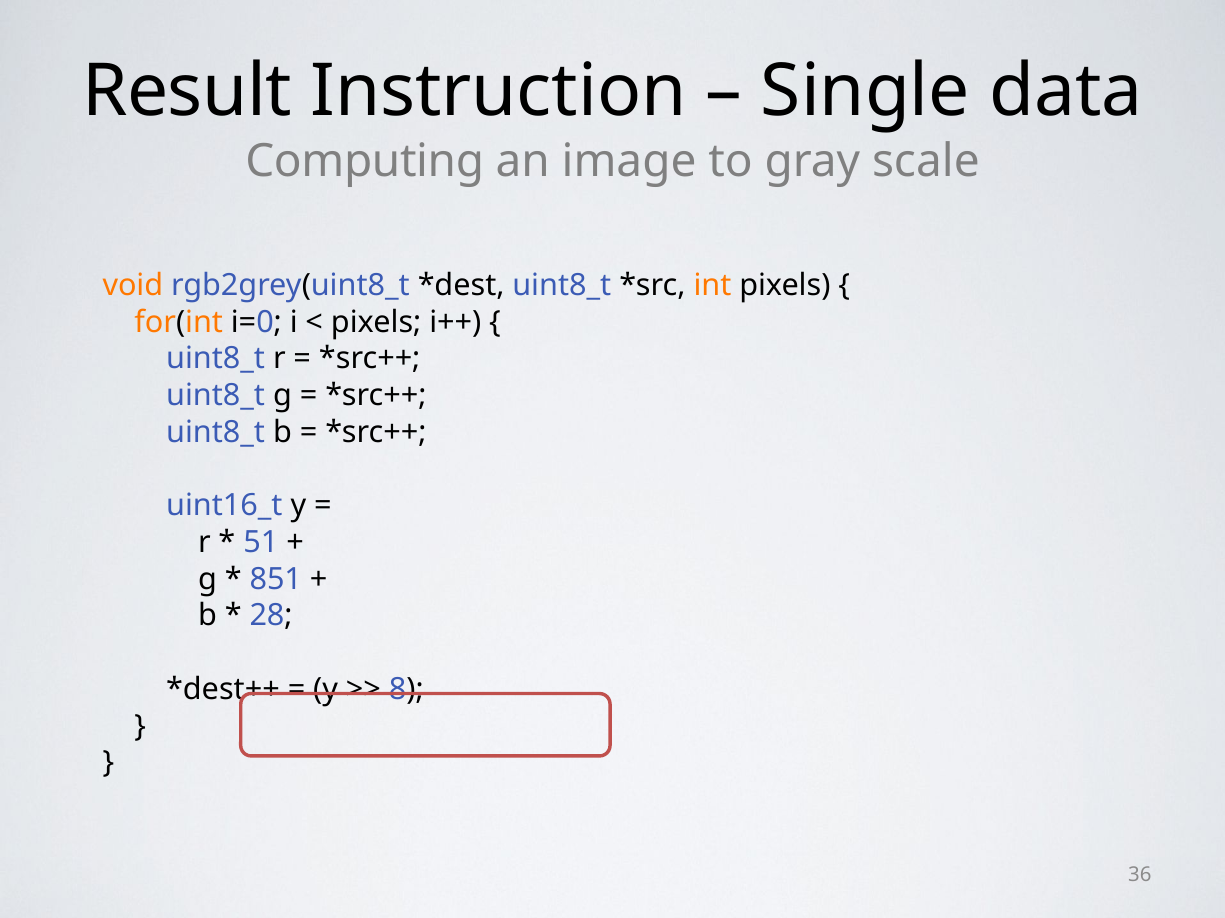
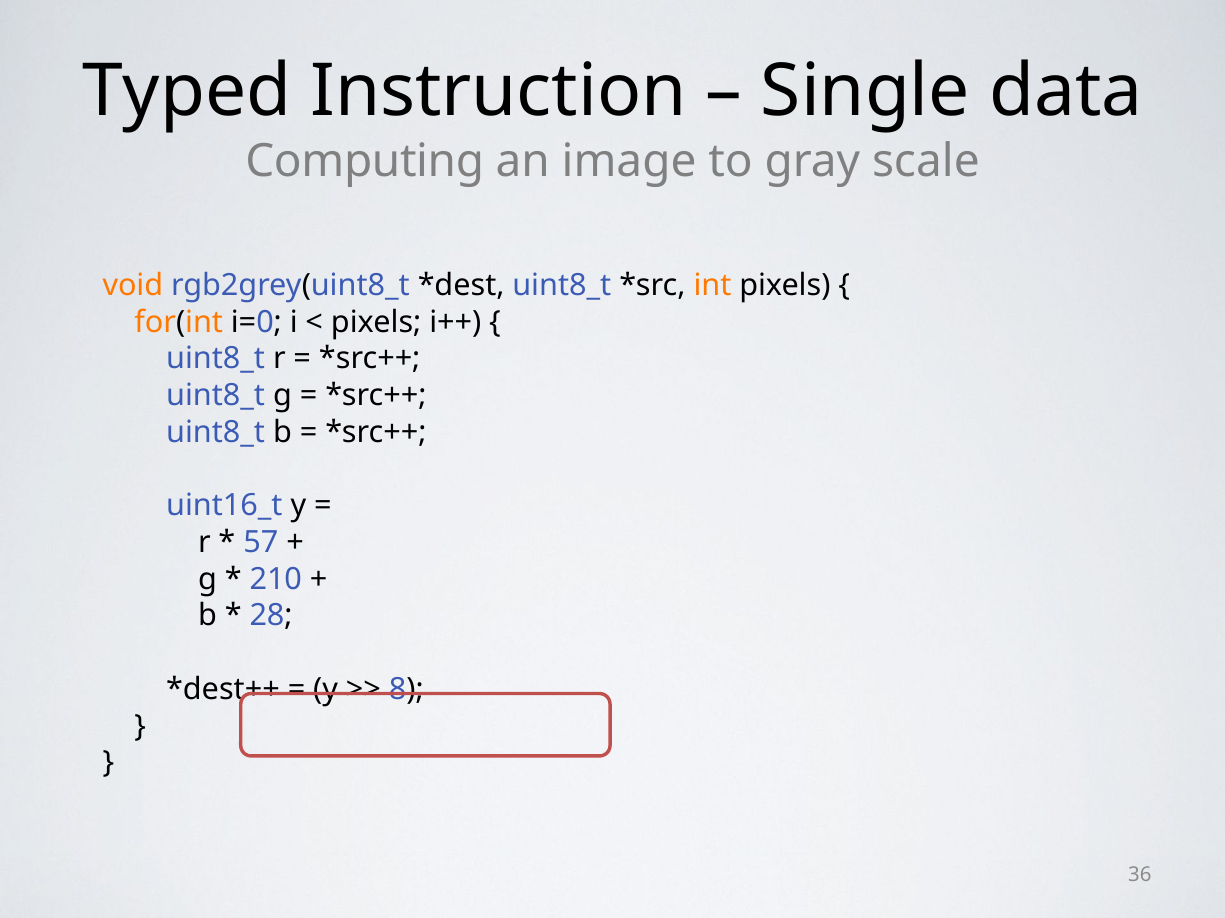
Result: Result -> Typed
51: 51 -> 57
851: 851 -> 210
